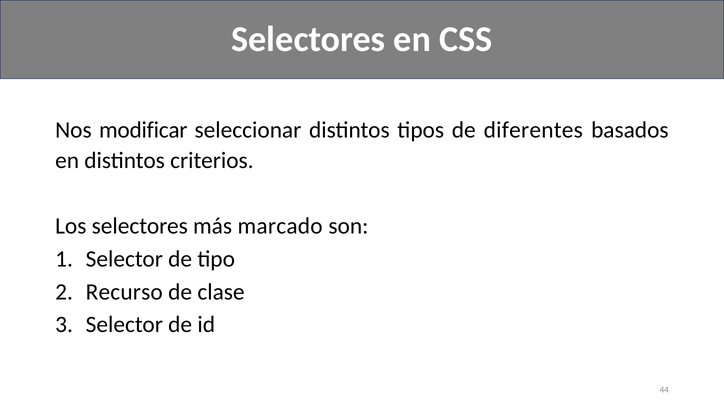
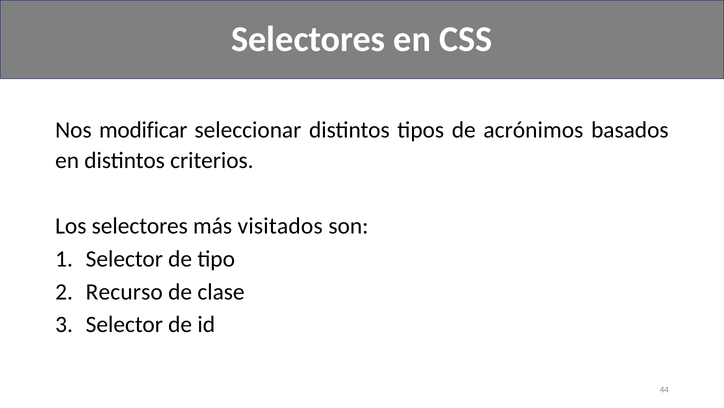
diferentes: diferentes -> acrónimos
marcado: marcado -> visitados
